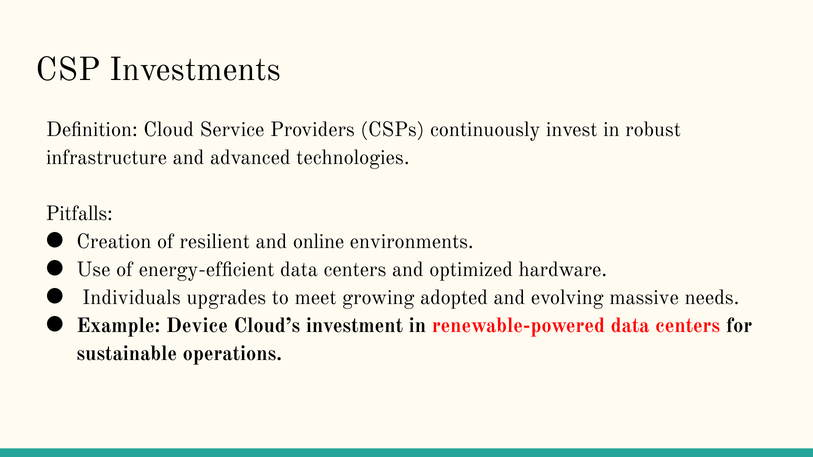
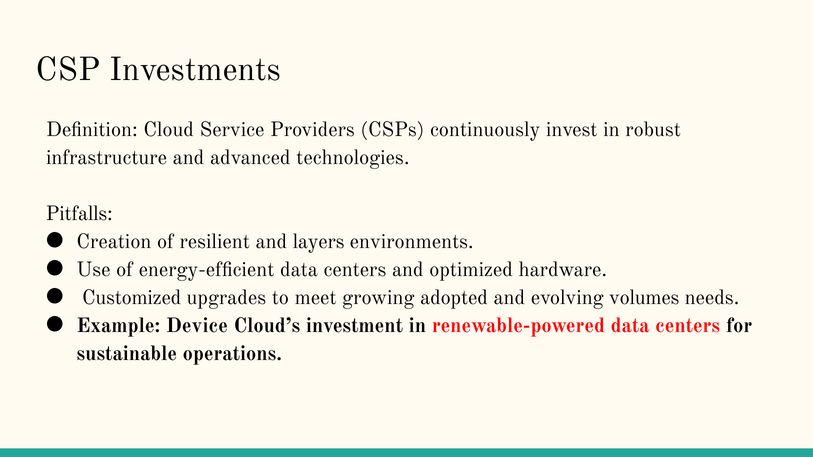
online: online -> layers
Individuals: Individuals -> Customized
massive: massive -> volumes
